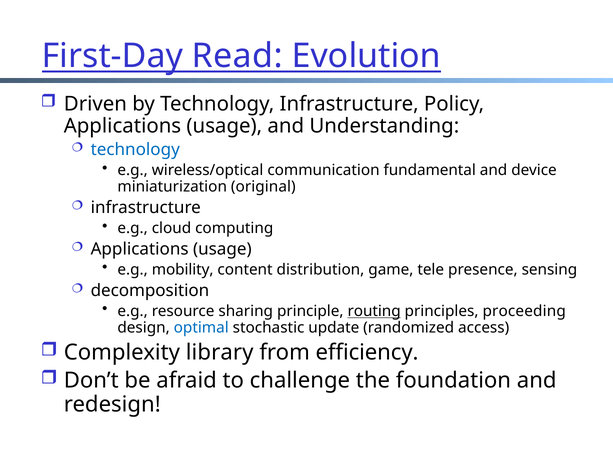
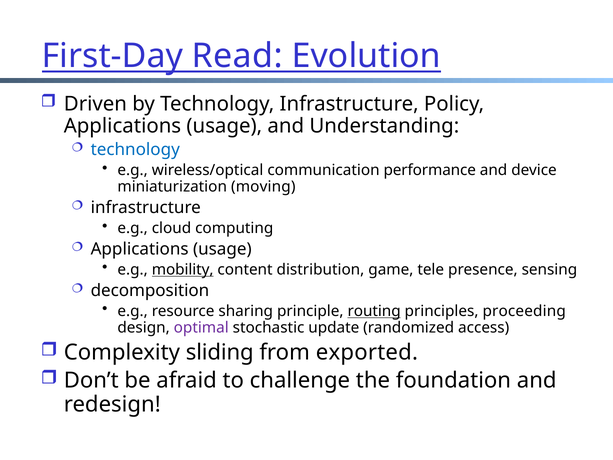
fundamental: fundamental -> performance
original: original -> moving
mobility underline: none -> present
optimal colour: blue -> purple
library: library -> sliding
efficiency: efficiency -> exported
